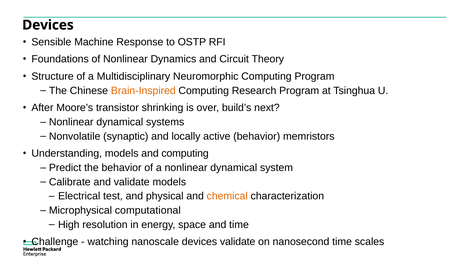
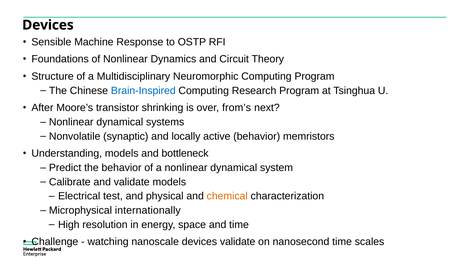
Brain-Inspired colour: orange -> blue
build’s: build’s -> from’s
and computing: computing -> bottleneck
computational: computational -> internationally
